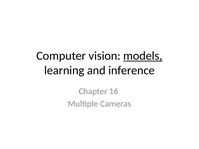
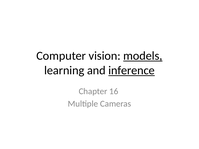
inference underline: none -> present
